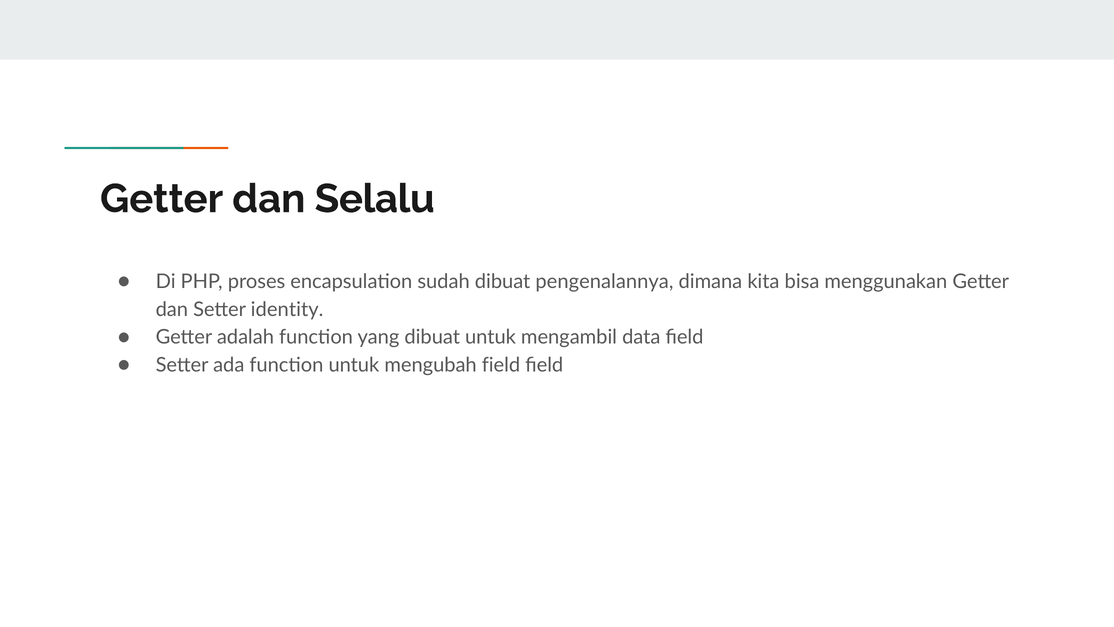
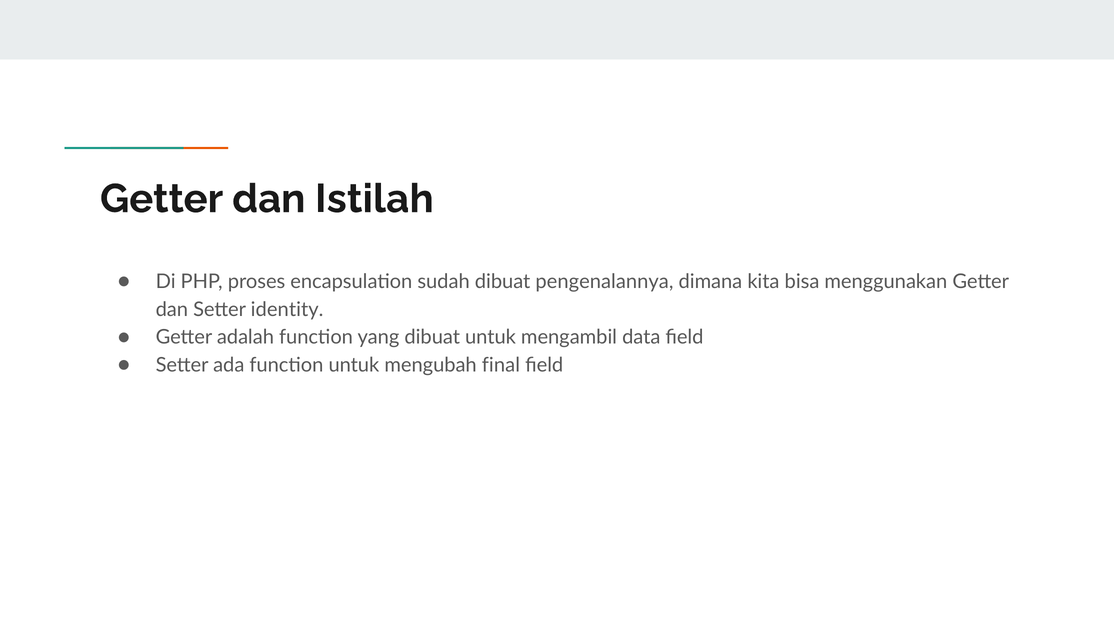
Selalu: Selalu -> Istilah
mengubah field: field -> final
